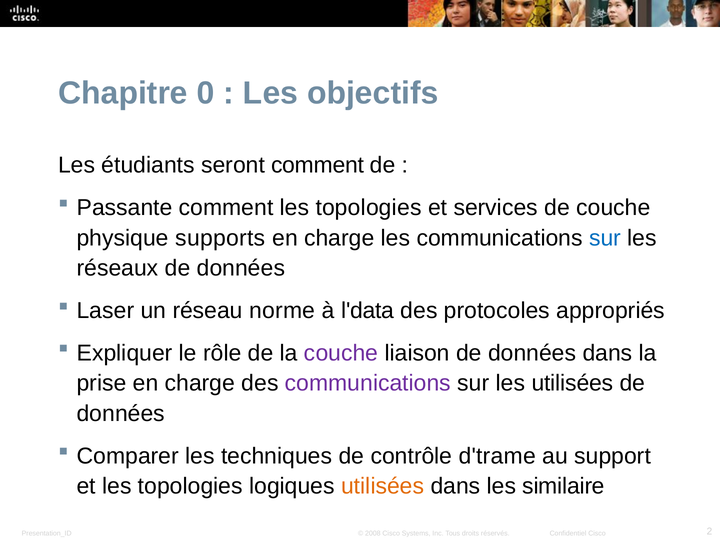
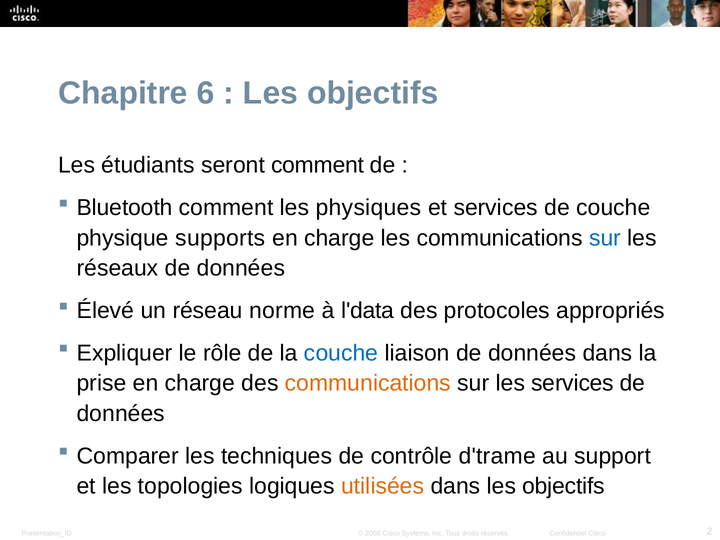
0: 0 -> 6
Passante: Passante -> Bluetooth
comment les topologies: topologies -> physiques
Laser: Laser -> Élevé
couche at (341, 353) colour: purple -> blue
communications at (368, 383) colour: purple -> orange
les utilisées: utilisées -> services
dans les similaire: similaire -> objectifs
